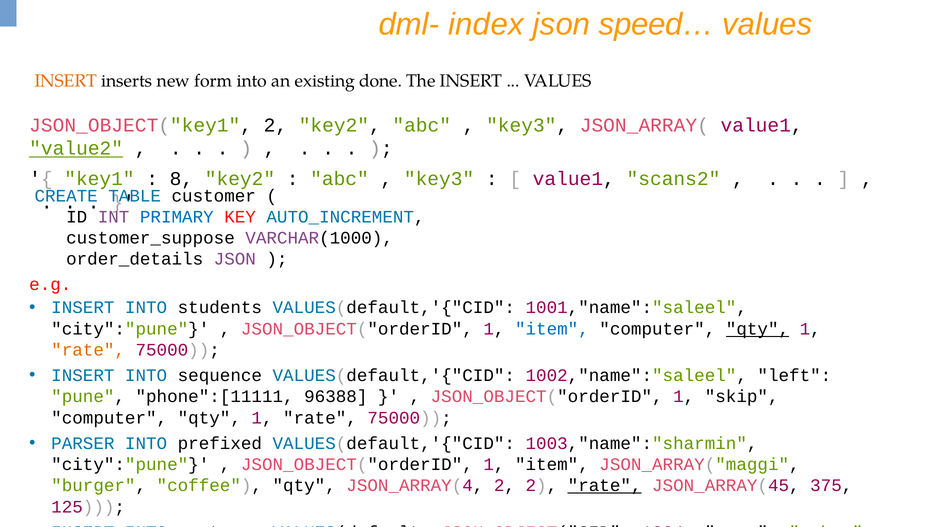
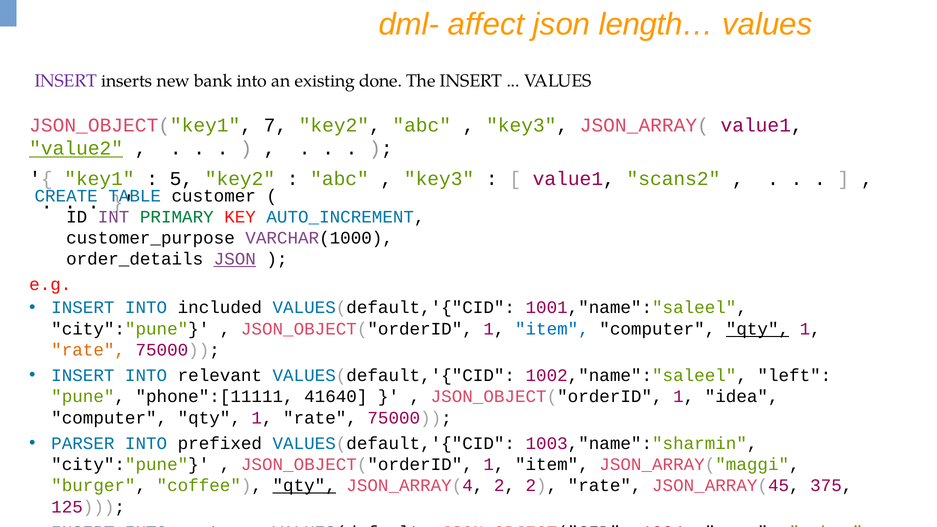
index: index -> affect
speed…: speed… -> length…
INSERT at (66, 81) colour: orange -> purple
form: form -> bank
JSON_OBJECT("key1 2: 2 -> 7
8: 8 -> 5
PRIMARY colour: blue -> green
customer_suppose: customer_suppose -> customer_purpose
JSON at (235, 259) underline: none -> present
students: students -> included
sequence: sequence -> relevant
96388: 96388 -> 41640
skip: skip -> idea
qty at (304, 486) underline: none -> present
rate at (605, 486) underline: present -> none
